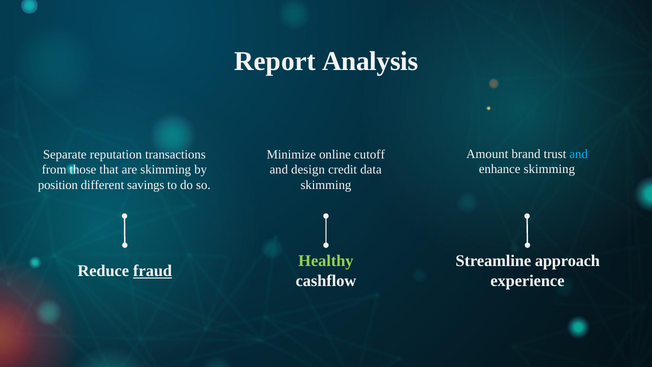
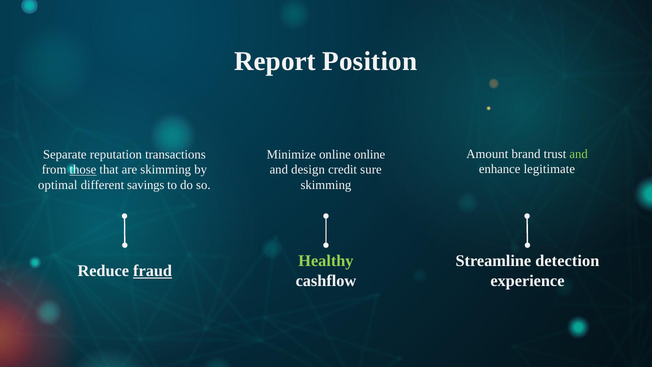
Analysis: Analysis -> Position
and at (579, 154) colour: light blue -> light green
online cutoff: cutoff -> online
enhance skimming: skimming -> legitimate
those underline: none -> present
data: data -> sure
position: position -> optimal
approach: approach -> detection
